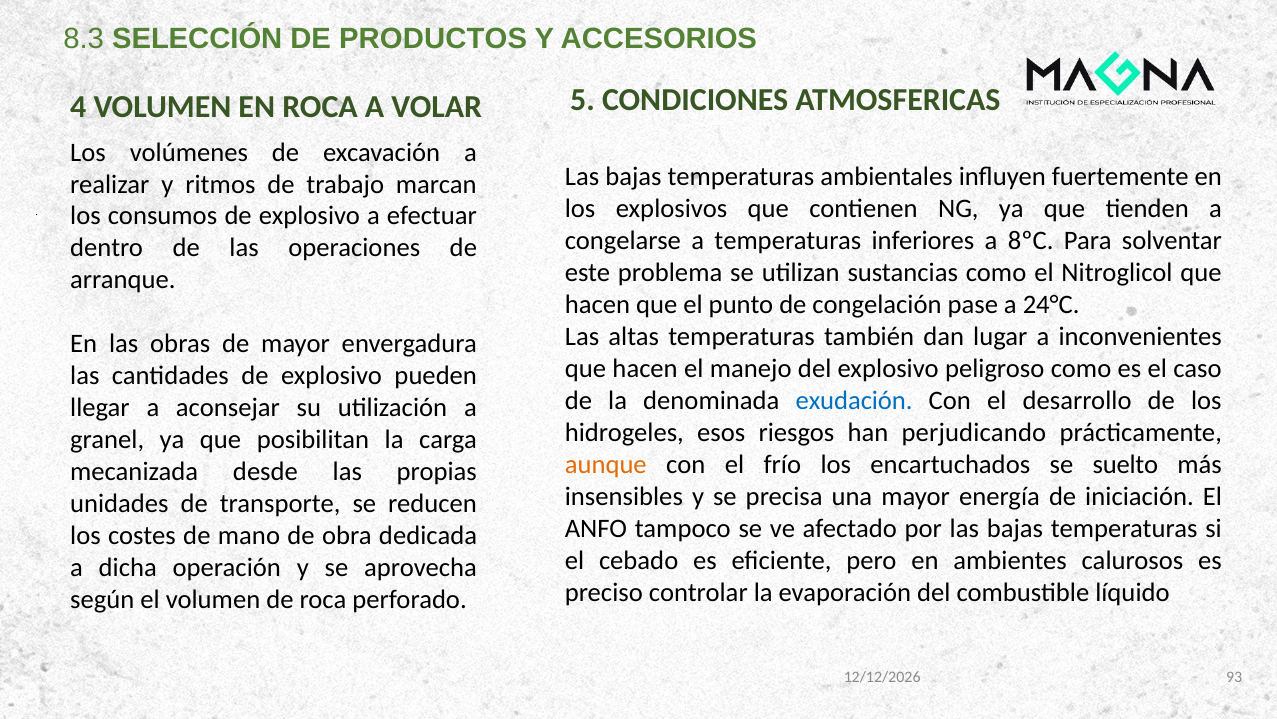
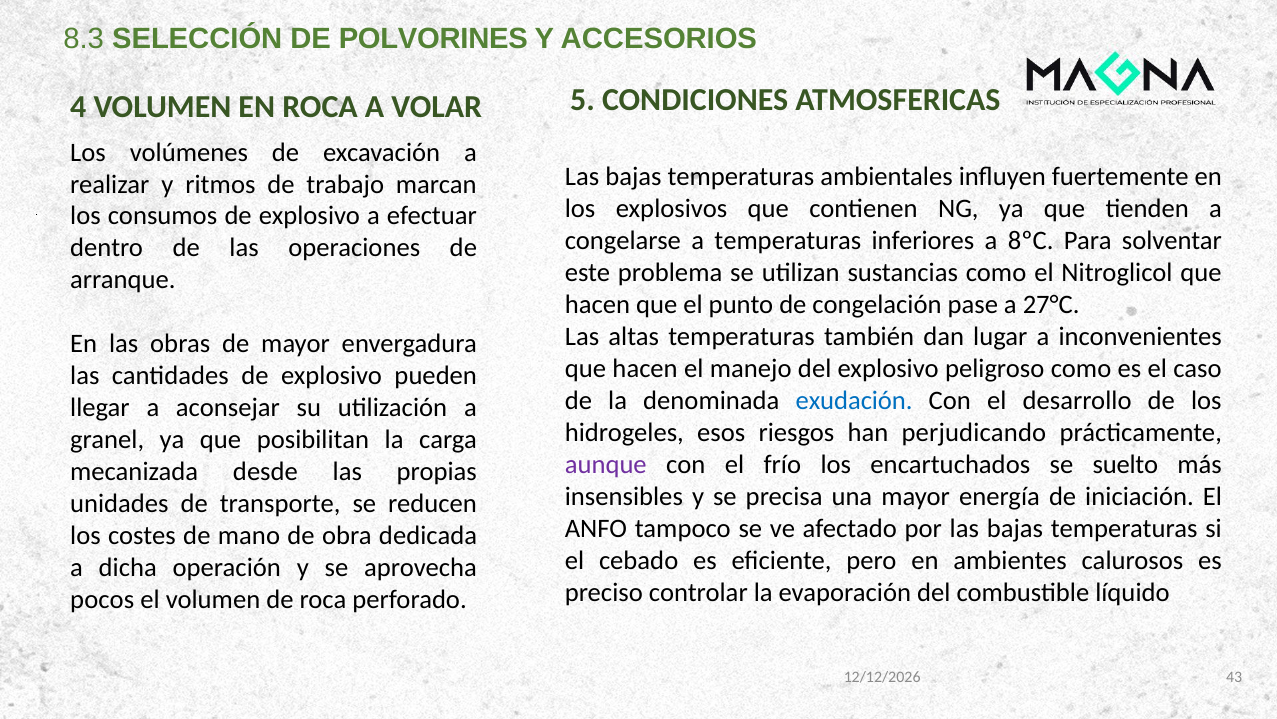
PRODUCTOS: PRODUCTOS -> POLVORINES
24°C: 24°C -> 27°C
aunque colour: orange -> purple
según: según -> pocos
93: 93 -> 43
